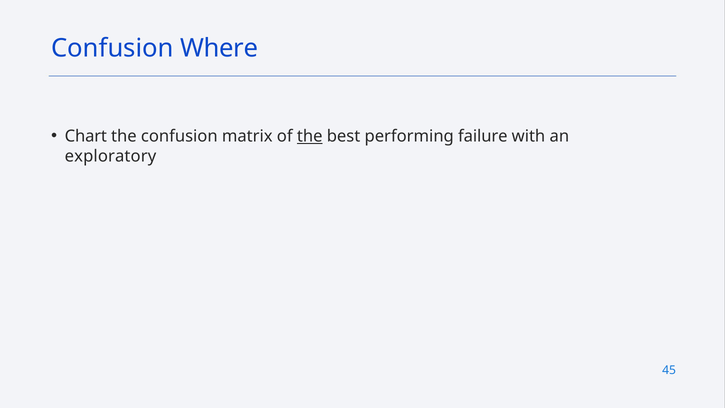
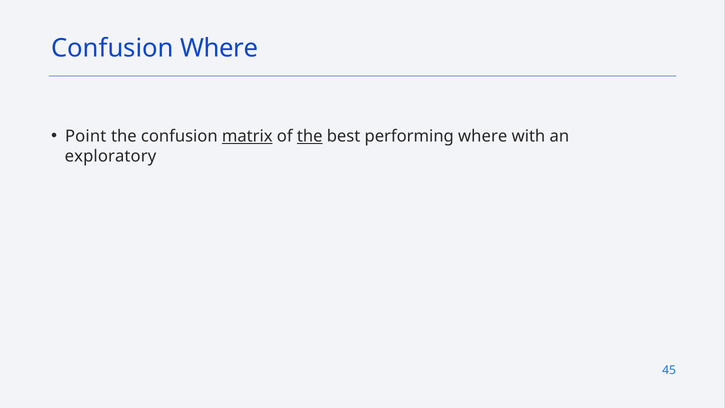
Chart: Chart -> Point
matrix underline: none -> present
performing failure: failure -> where
